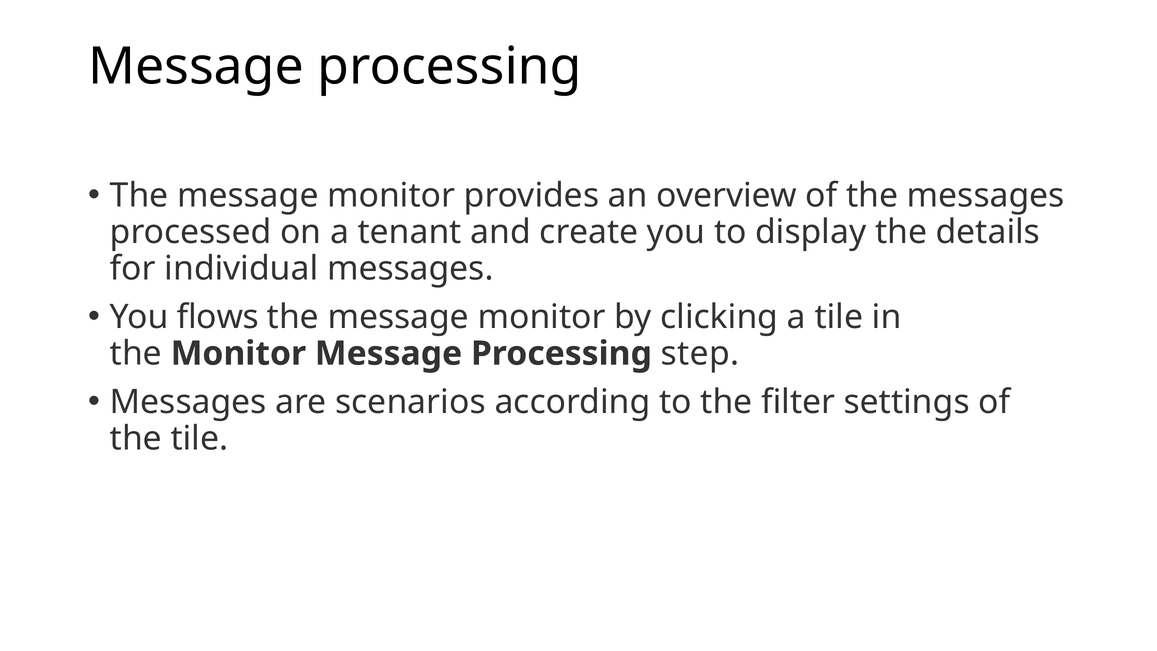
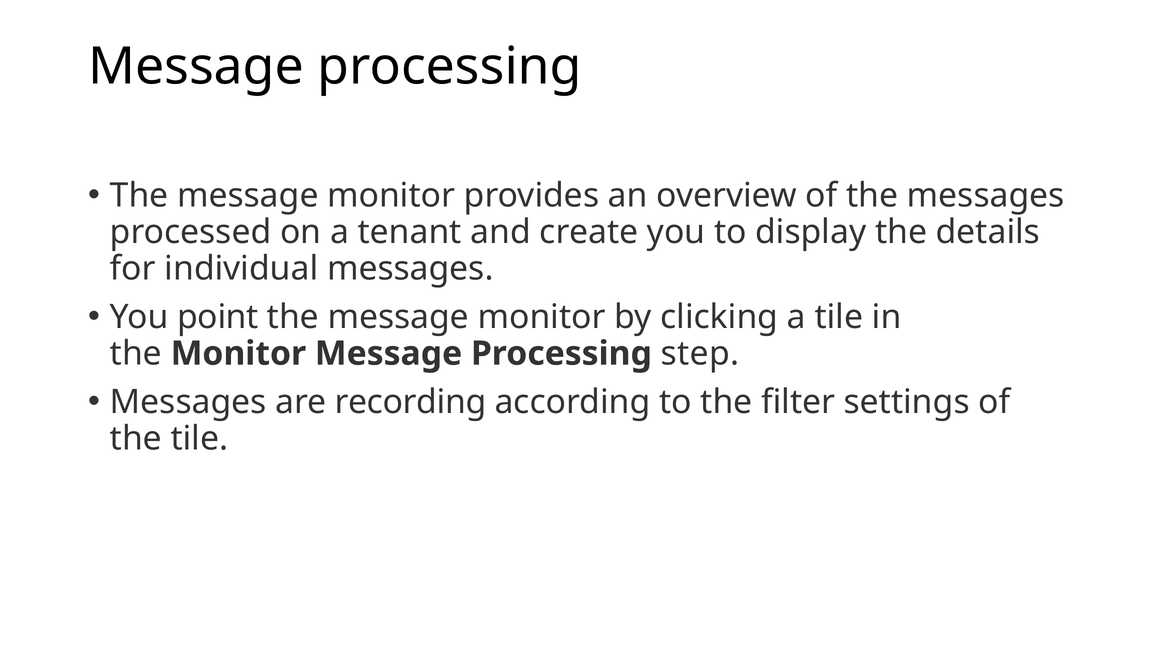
flows: flows -> point
scenarios: scenarios -> recording
